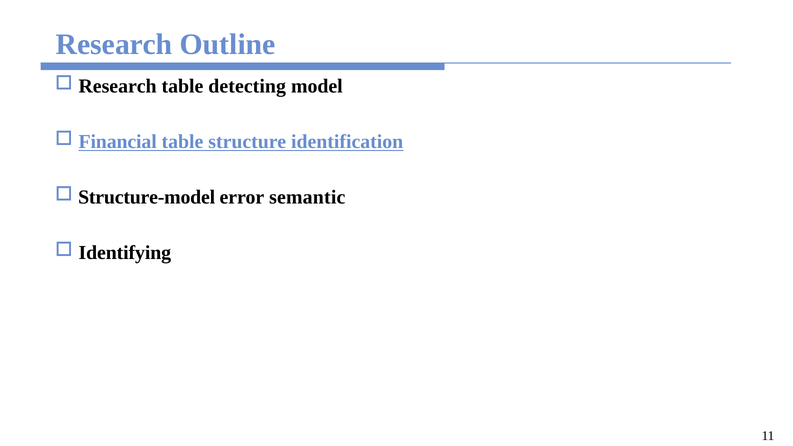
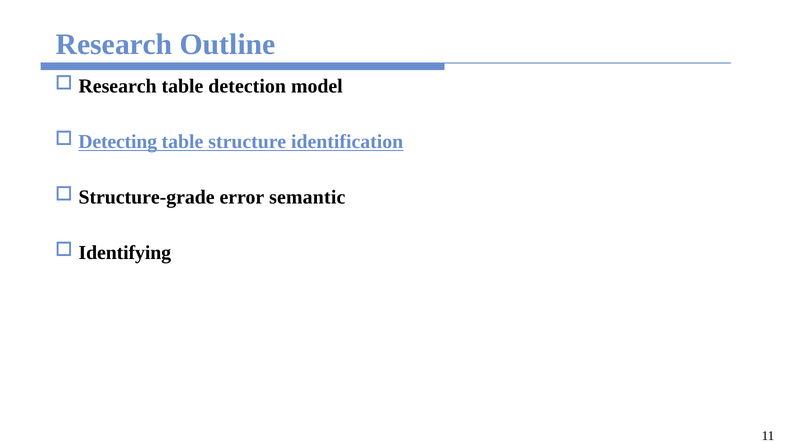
detecting: detecting -> detection
Financial: Financial -> Detecting
Structure-model: Structure-model -> Structure-grade
